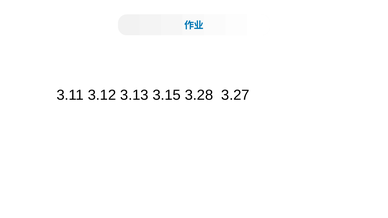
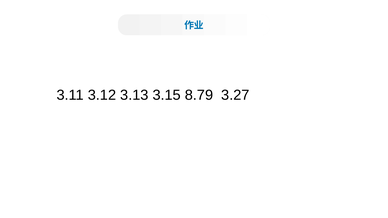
3.28: 3.28 -> 8.79
